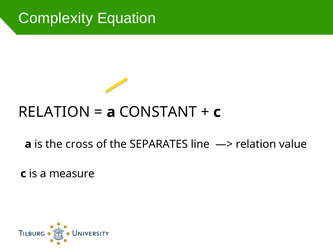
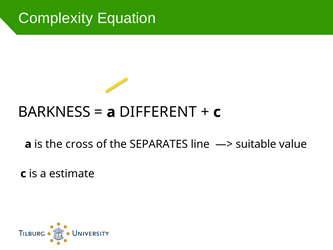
RELATION at (54, 112): RELATION -> BARKNESS
CONSTANT: CONSTANT -> DIFFERENT
relation at (256, 144): relation -> suitable
measure: measure -> estimate
